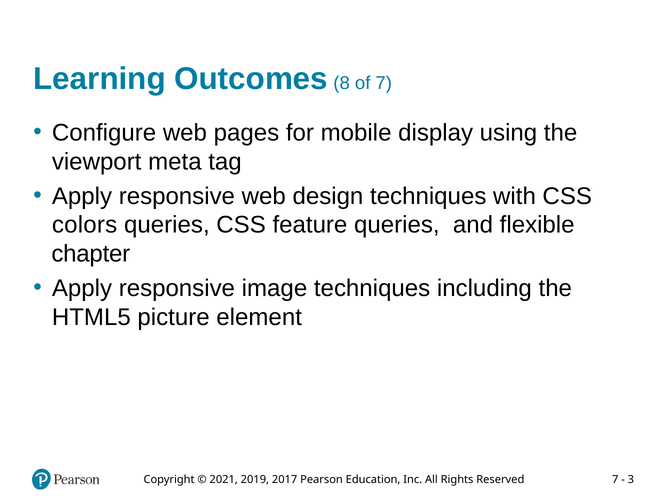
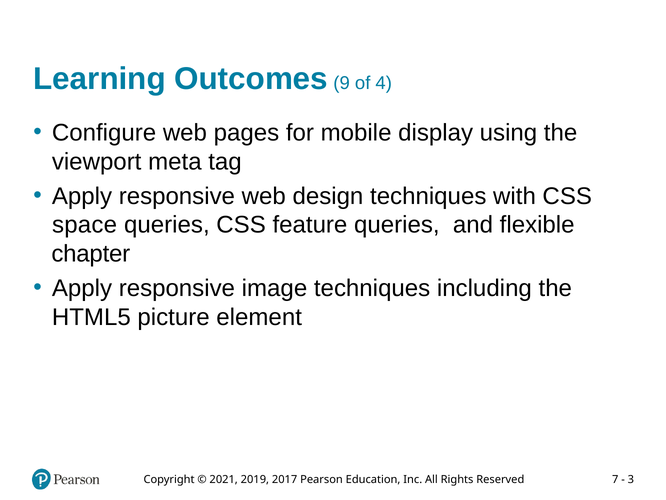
8: 8 -> 9
of 7: 7 -> 4
colors: colors -> space
